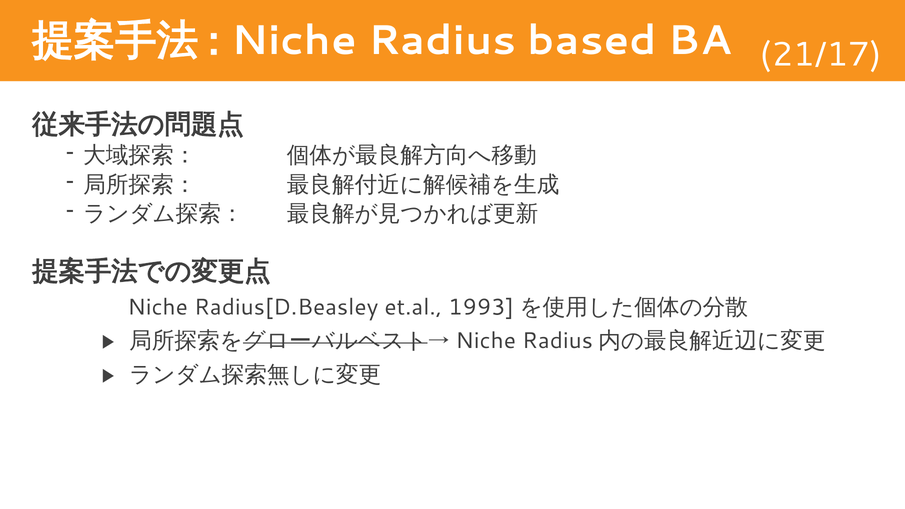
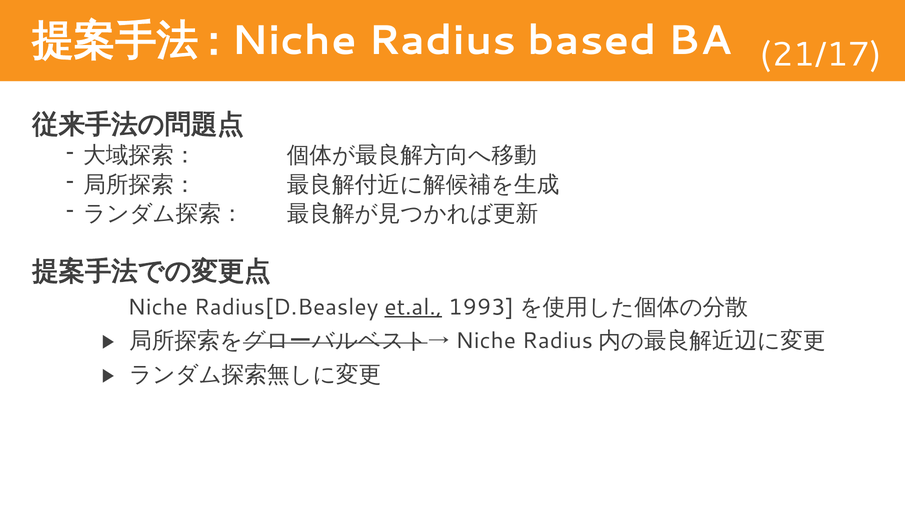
et.al underline: none -> present
